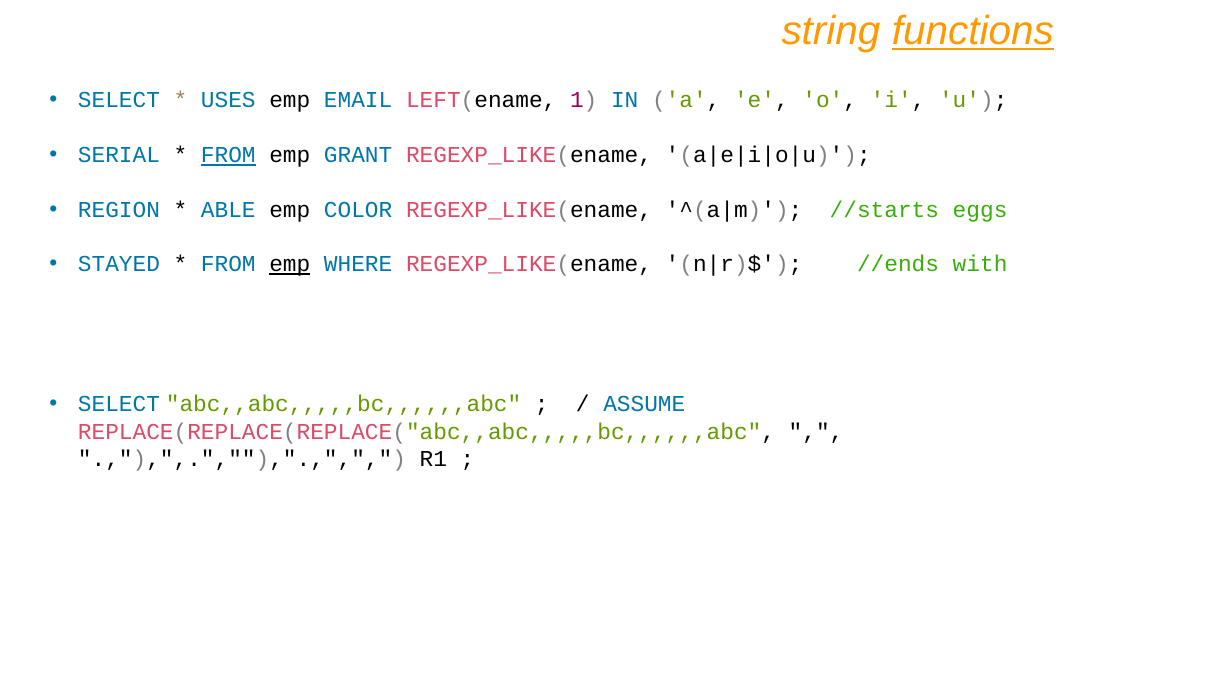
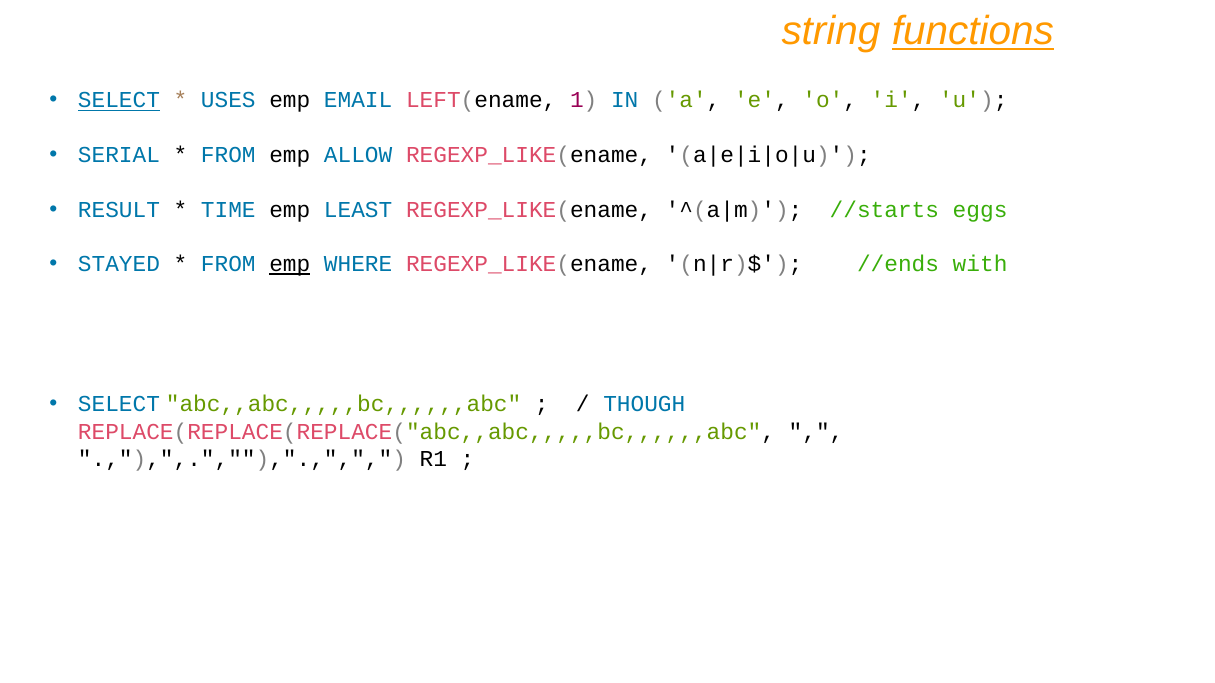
SELECT at (119, 101) underline: none -> present
FROM at (228, 155) underline: present -> none
GRANT: GRANT -> ALLOW
REGION: REGION -> RESULT
ABLE: ABLE -> TIME
COLOR: COLOR -> LEAST
ASSUME: ASSUME -> THOUGH
